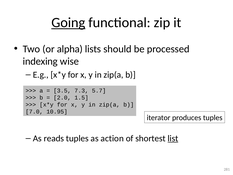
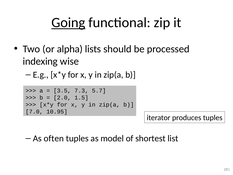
reads: reads -> often
action: action -> model
list underline: present -> none
